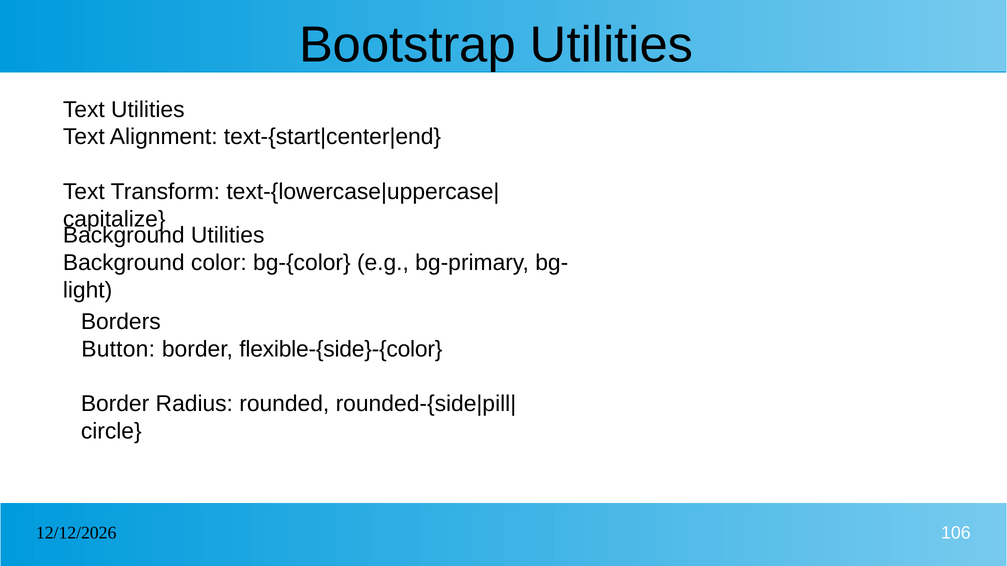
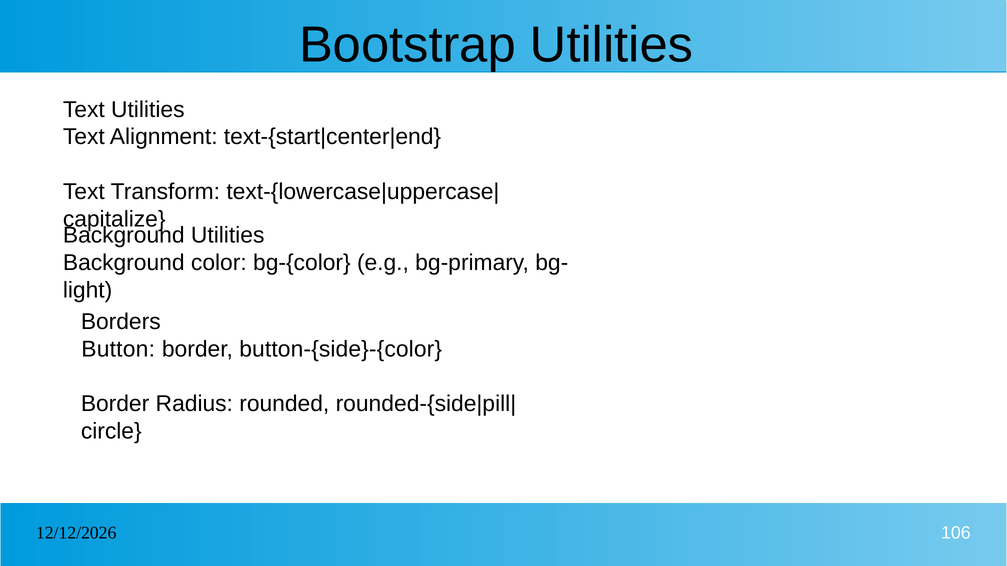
flexible-{side}-{color: flexible-{side}-{color -> button-{side}-{color
